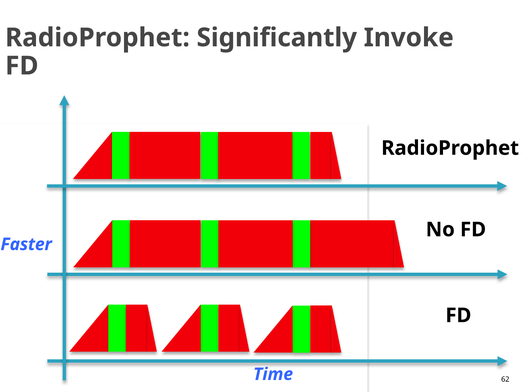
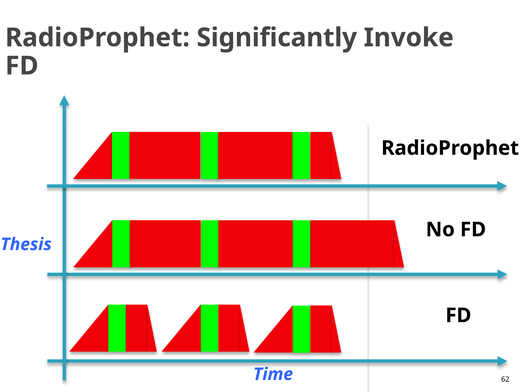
Faster: Faster -> Thesis
